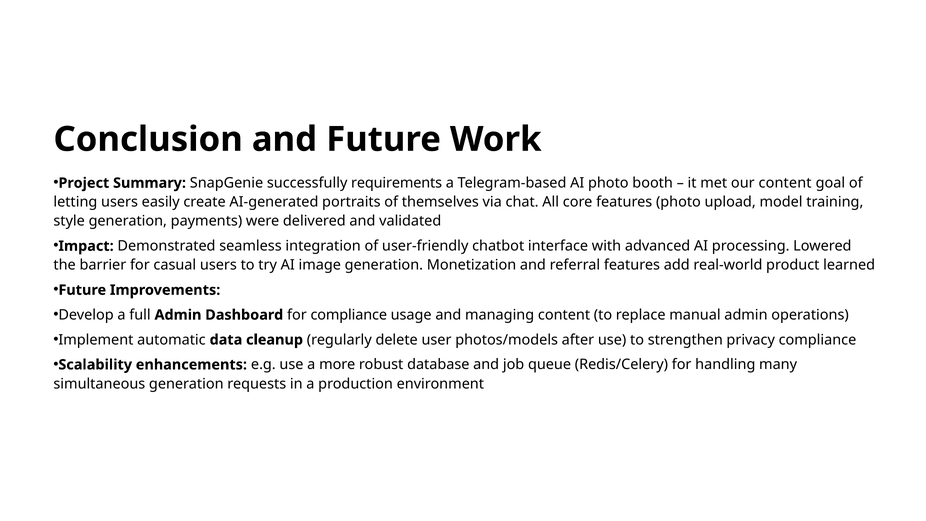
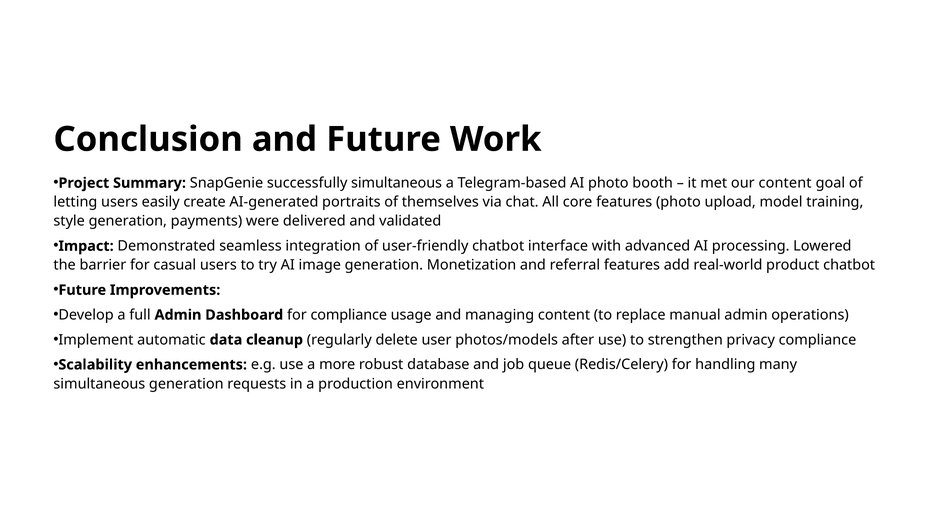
successfully requirements: requirements -> simultaneous
product learned: learned -> chatbot
